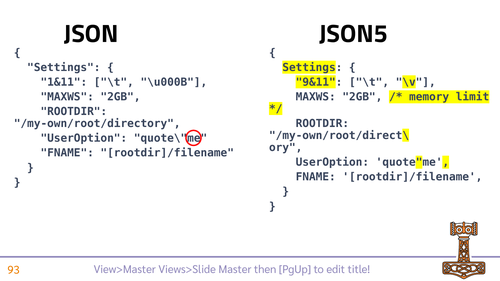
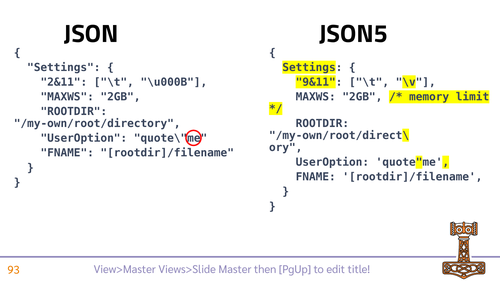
1&11: 1&11 -> 2&11
